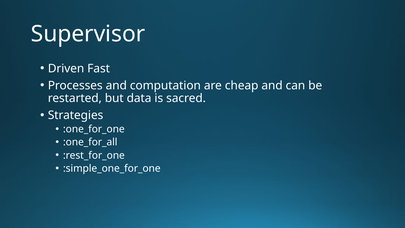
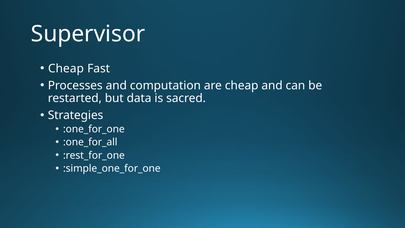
Driven at (66, 68): Driven -> Cheap
